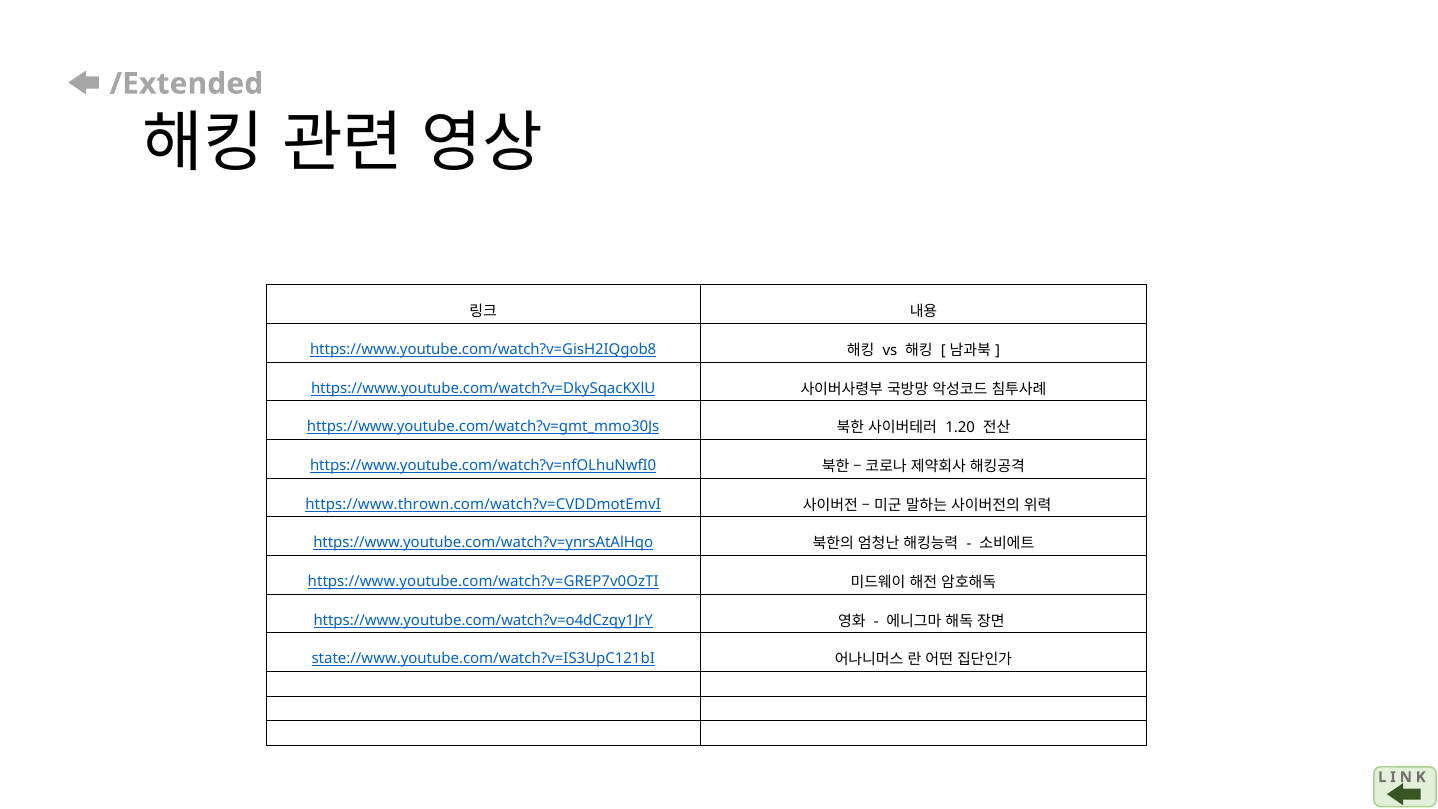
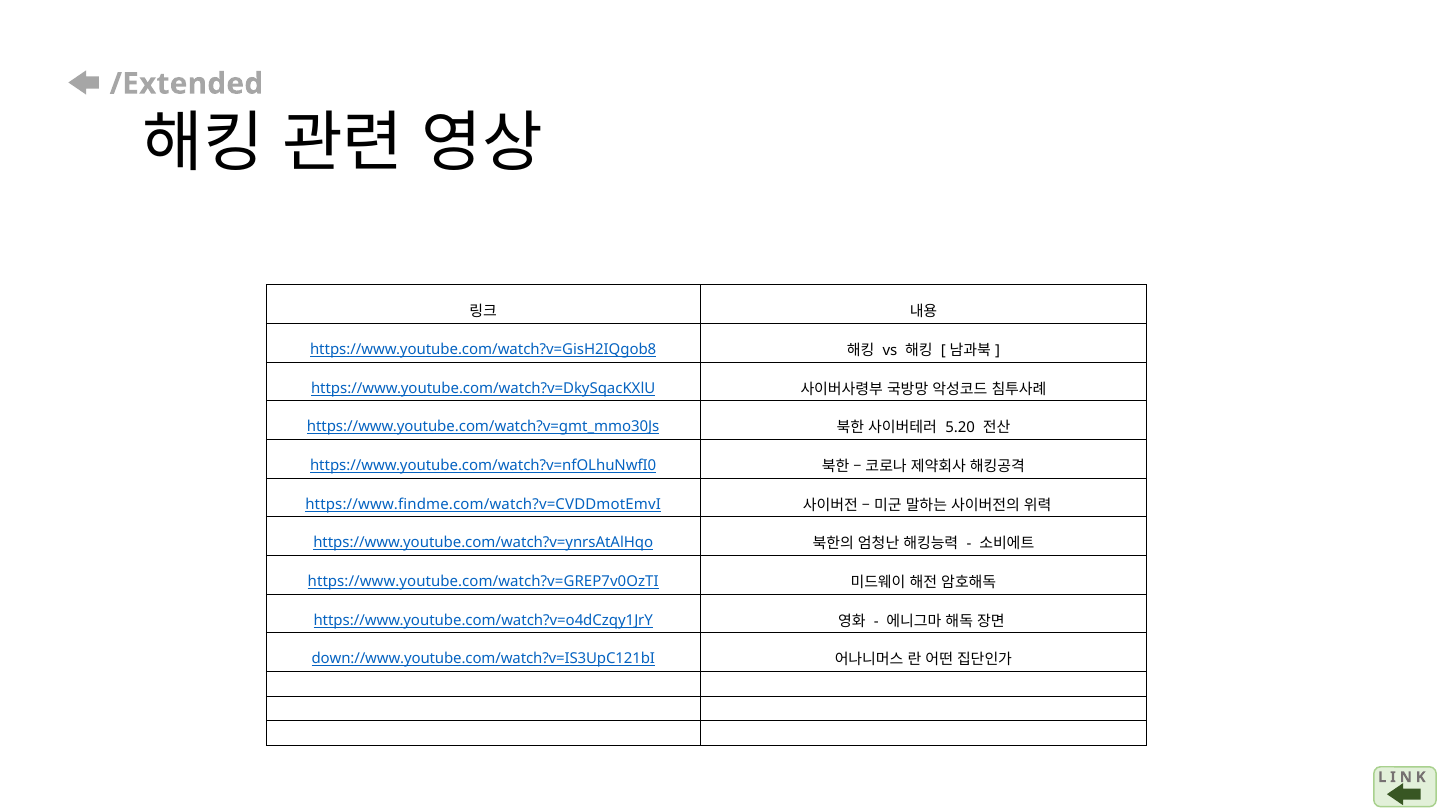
1.20: 1.20 -> 5.20
https://www.thrown.com/watch?v=CVDDmotEmvI: https://www.thrown.com/watch?v=CVDDmotEmvI -> https://www.findme.com/watch?v=CVDDmotEmvI
state://www.youtube.com/watch?v=IS3UpC121bI: state://www.youtube.com/watch?v=IS3UpC121bI -> down://www.youtube.com/watch?v=IS3UpC121bI
